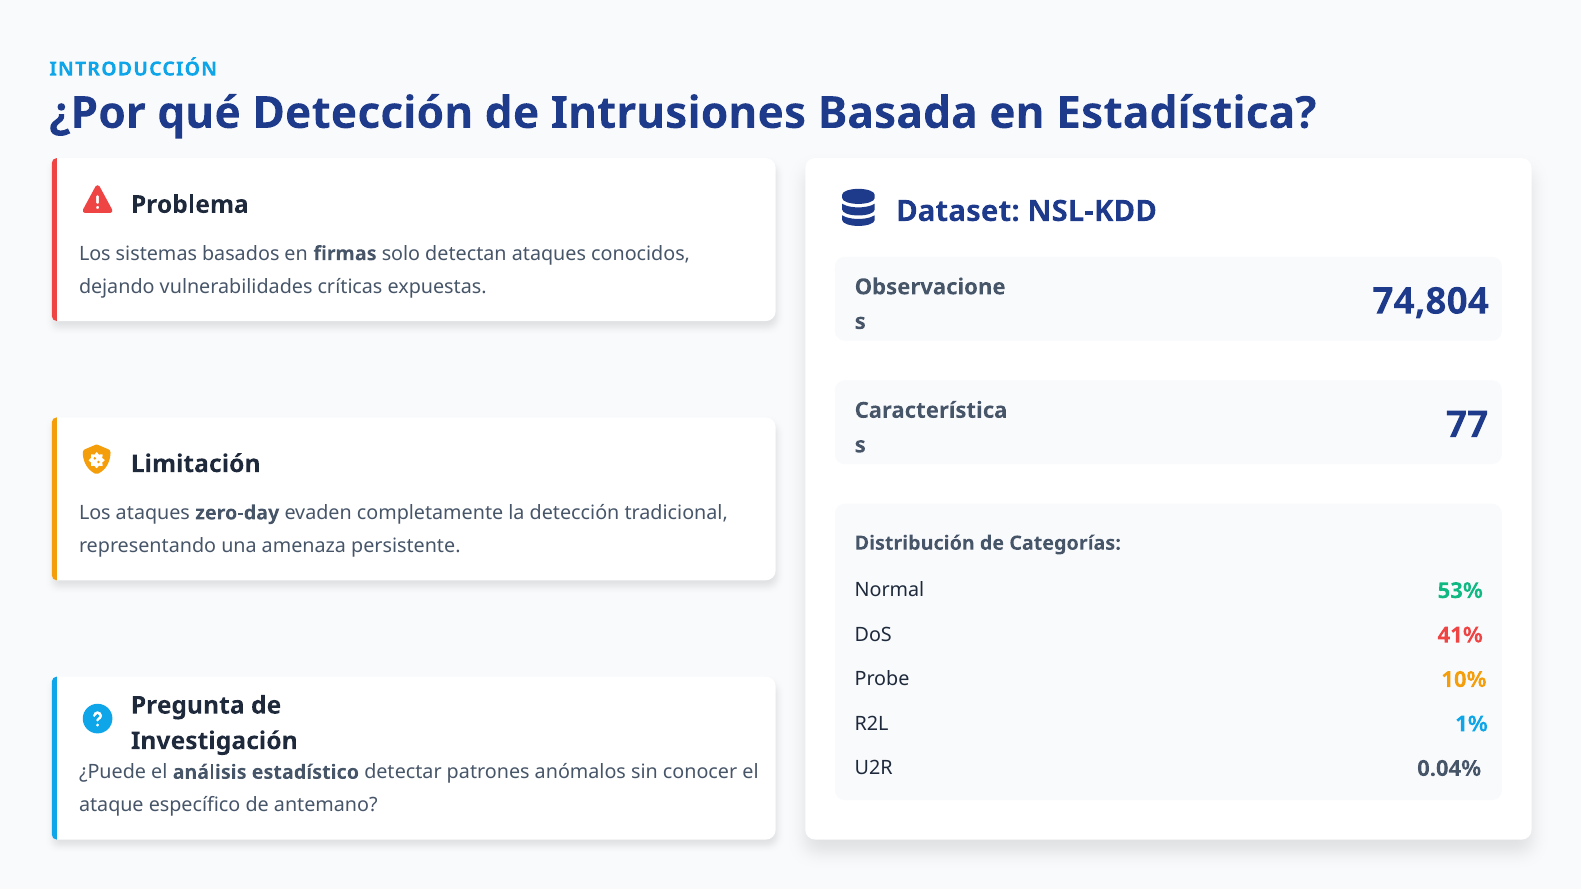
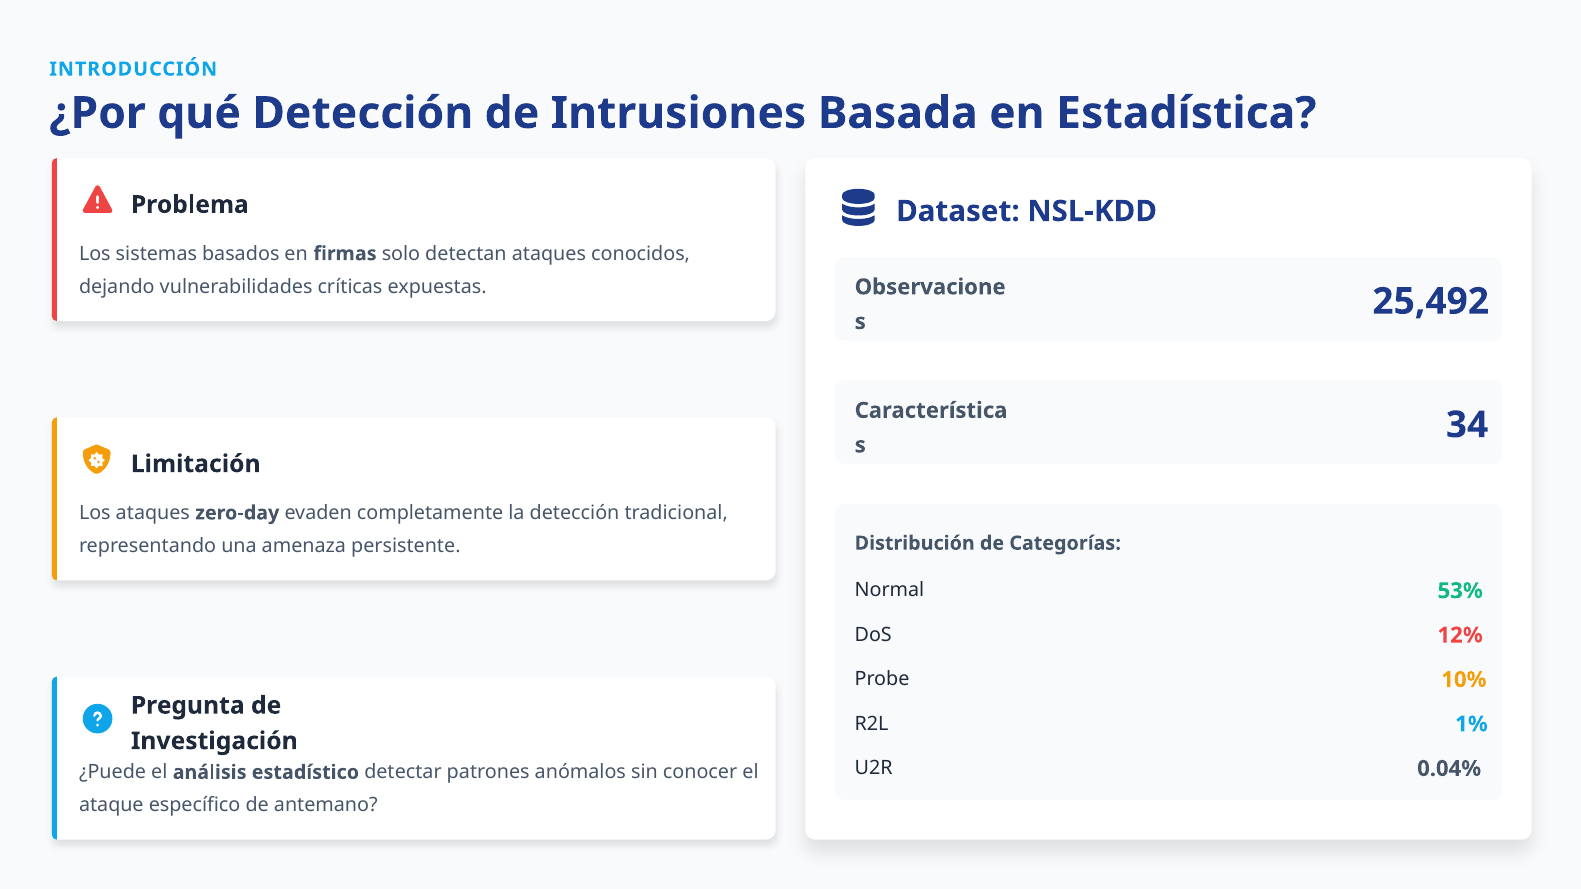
74,804: 74,804 -> 25,492
77: 77 -> 34
41%: 41% -> 12%
